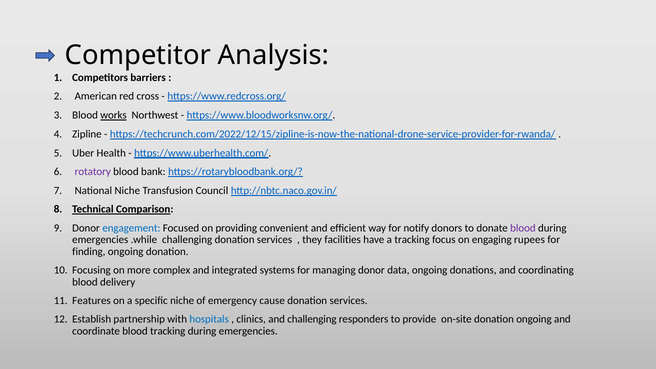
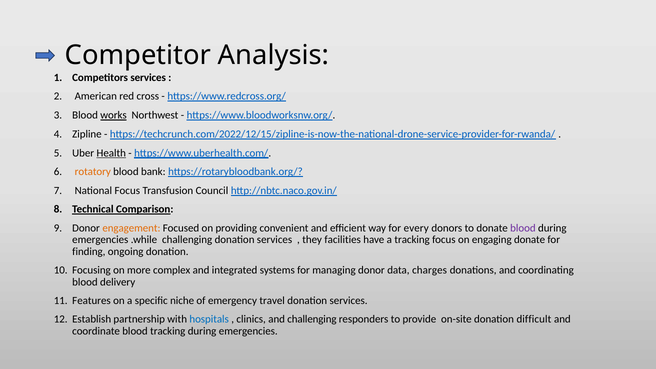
Competitors barriers: barriers -> services
Health underline: none -> present
rotatory colour: purple -> orange
National Niche: Niche -> Focus
engagement colour: blue -> orange
notify: notify -> every
engaging rupees: rupees -> donate
data ongoing: ongoing -> charges
cause: cause -> travel
donation ongoing: ongoing -> difficult
